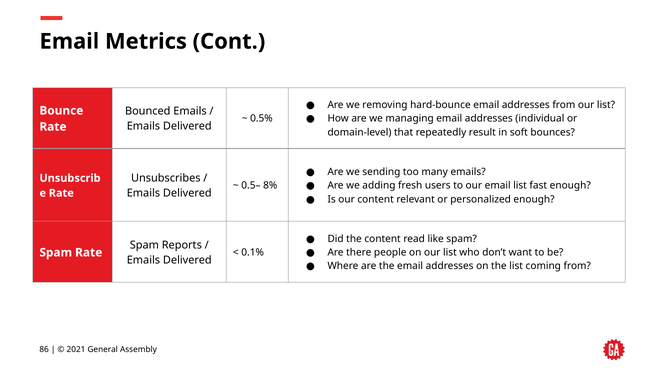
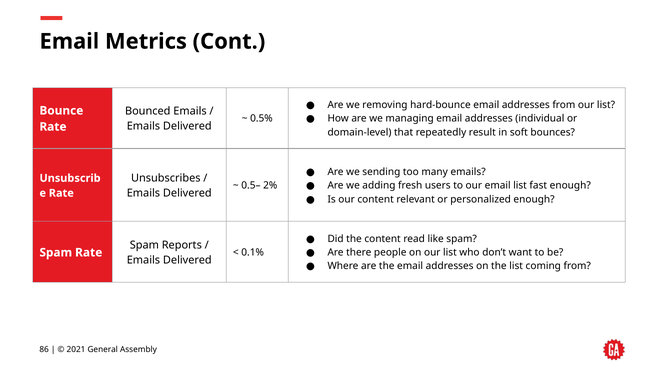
8%: 8% -> 2%
